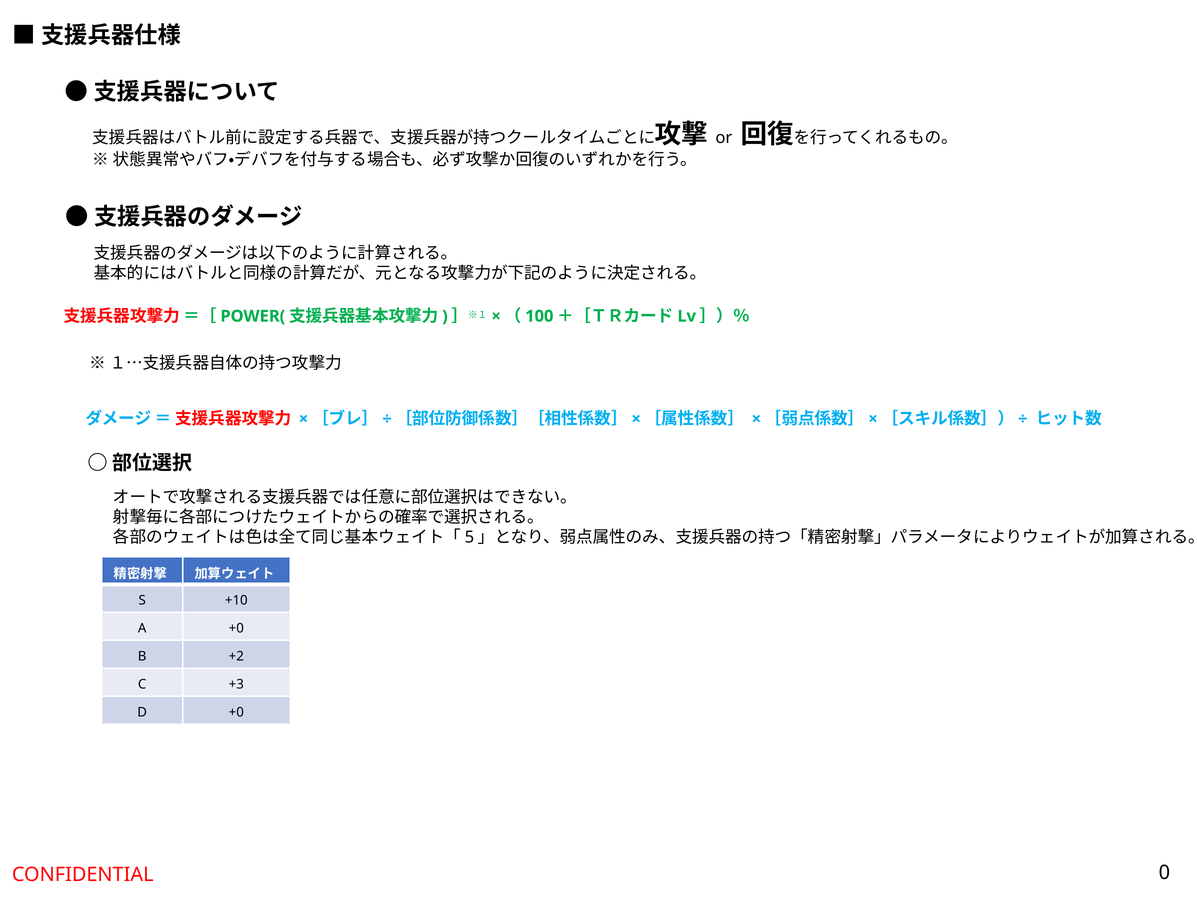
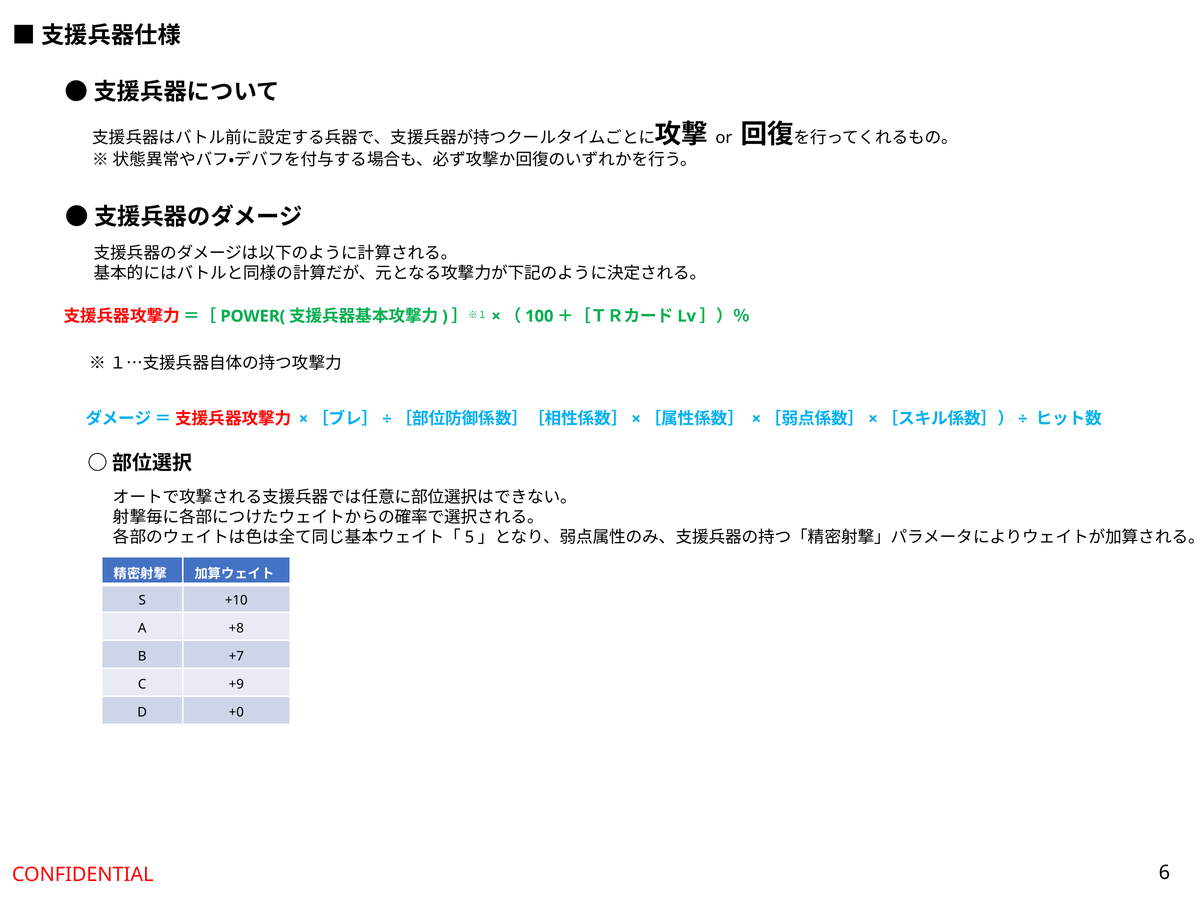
A +0: +0 -> +8
+2: +2 -> +7
+3: +3 -> +9
0: 0 -> 6
